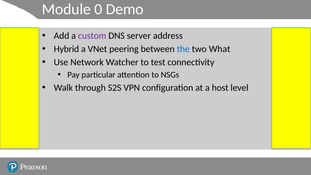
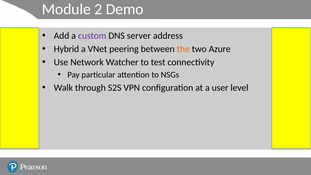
0: 0 -> 2
the colour: blue -> orange
What: What -> Azure
host: host -> user
